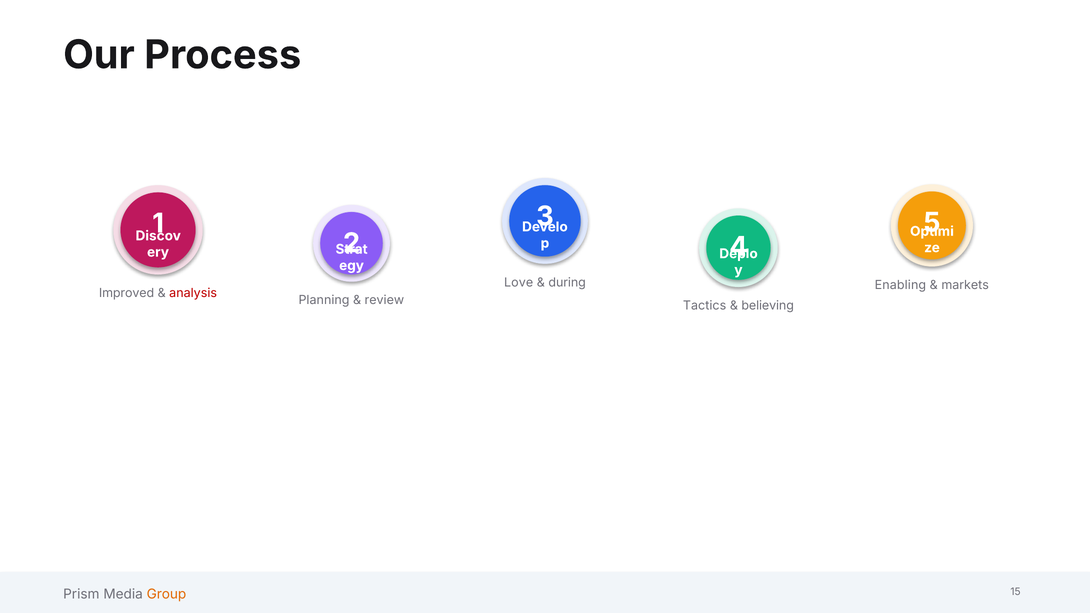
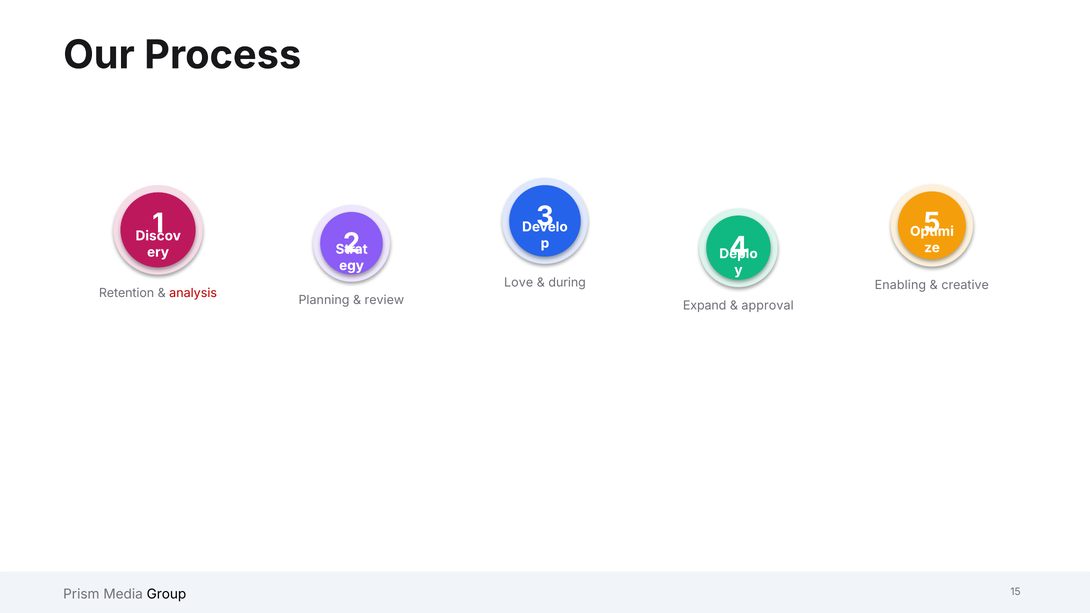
markets: markets -> creative
Improved: Improved -> Retention
Tactics: Tactics -> Expand
believing: believing -> approval
Group colour: orange -> black
